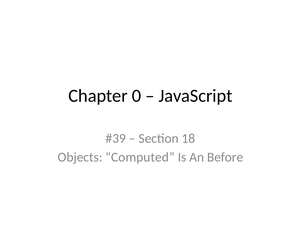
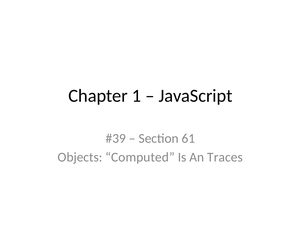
0: 0 -> 1
18: 18 -> 61
Before: Before -> Traces
